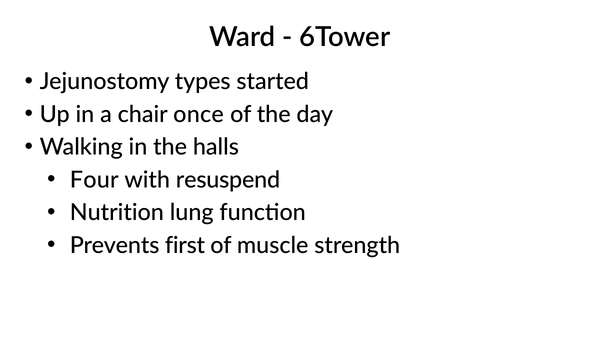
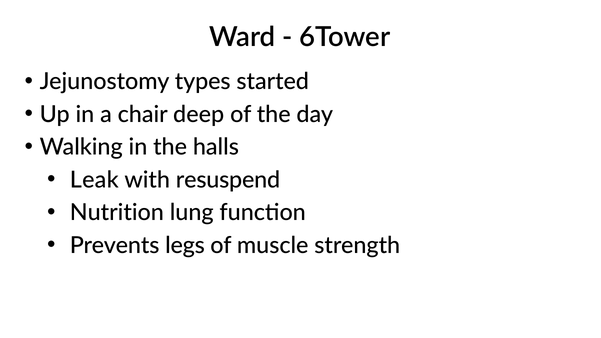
once: once -> deep
Four: Four -> Leak
first: first -> legs
